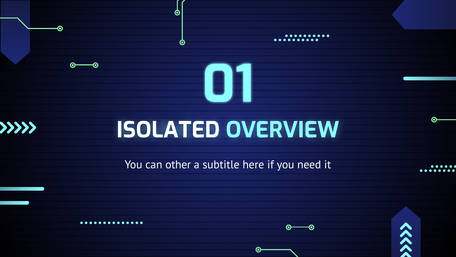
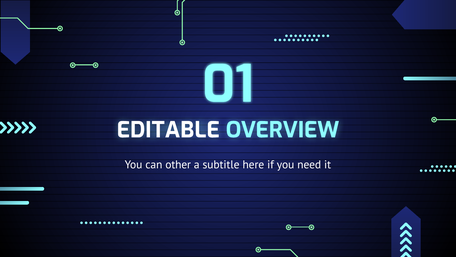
ISOLATED: ISOLATED -> EDITABLE
